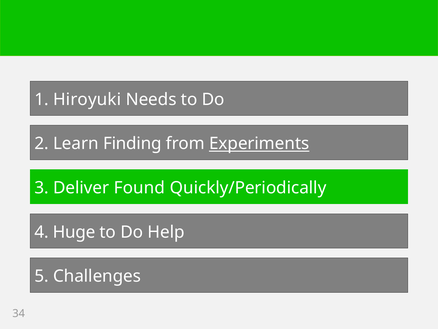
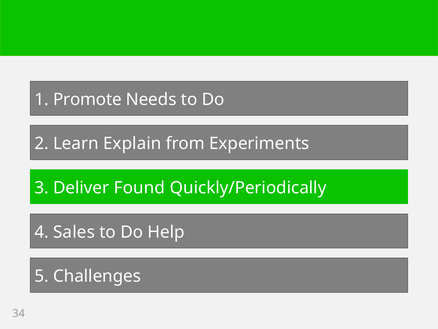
Hiroyuki: Hiroyuki -> Promote
Finding: Finding -> Explain
Experiments underline: present -> none
Huge: Huge -> Sales
